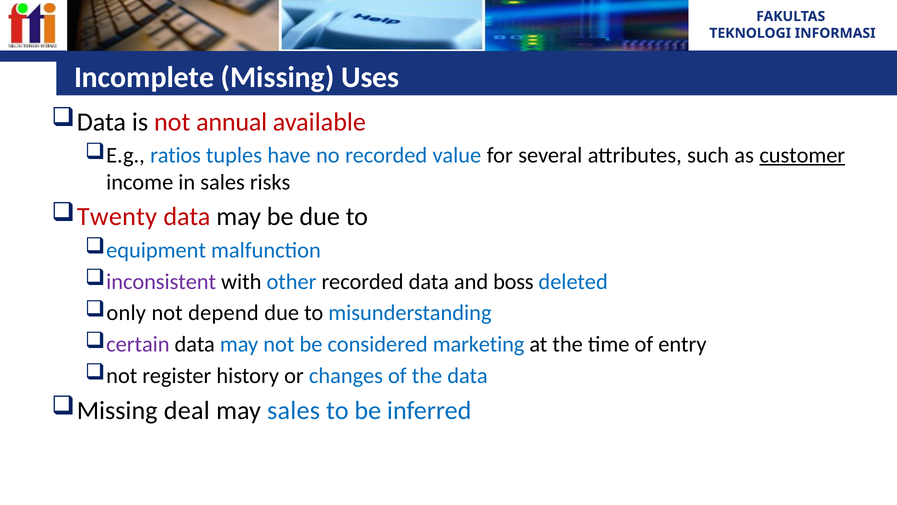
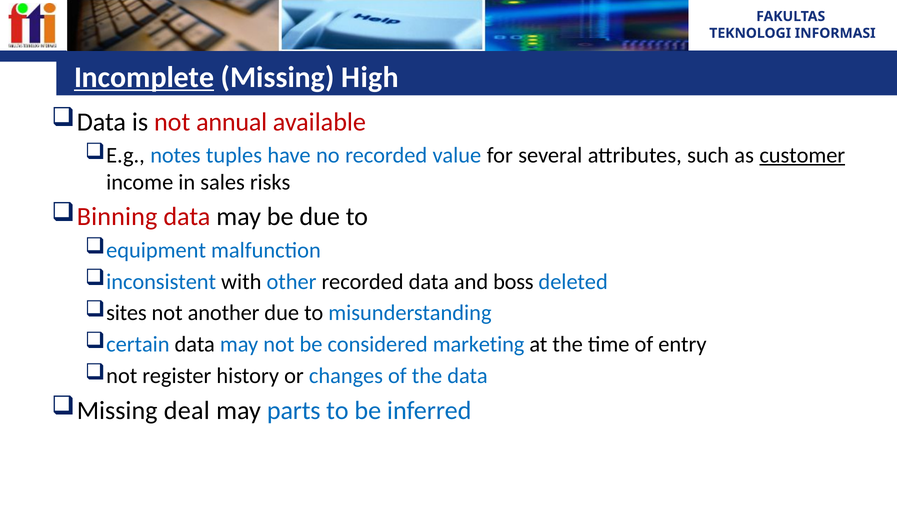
Incomplete underline: none -> present
Uses: Uses -> High
ratios: ratios -> notes
Twenty: Twenty -> Binning
inconsistent colour: purple -> blue
only: only -> sites
depend: depend -> another
certain colour: purple -> blue
may sales: sales -> parts
